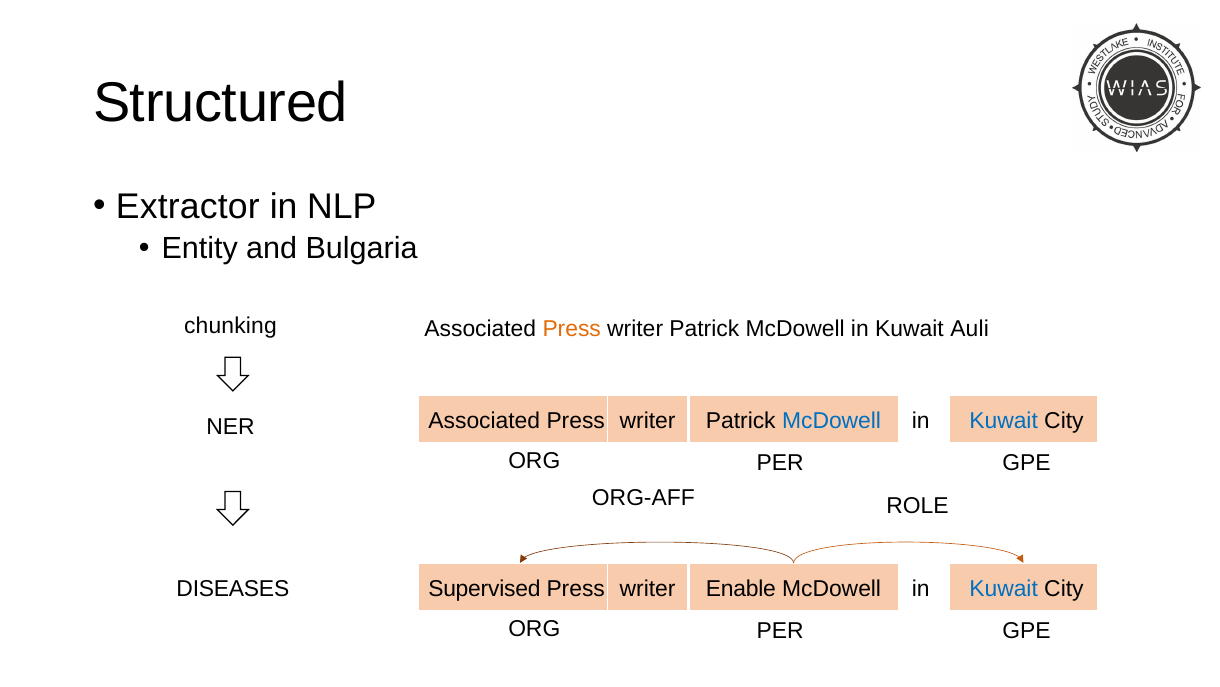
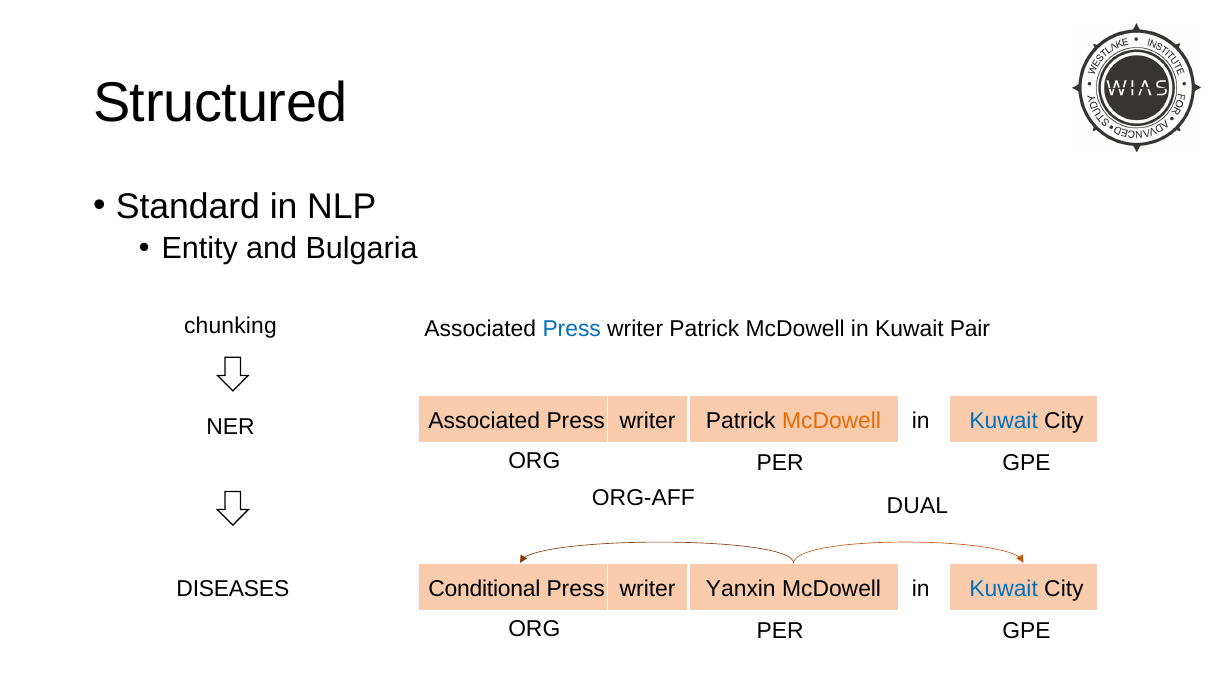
Extractor: Extractor -> Standard
Press at (572, 329) colour: orange -> blue
Auli: Auli -> Pair
McDowell at (832, 420) colour: blue -> orange
ROLE: ROLE -> DUAL
Supervised: Supervised -> Conditional
Enable: Enable -> Yanxin
